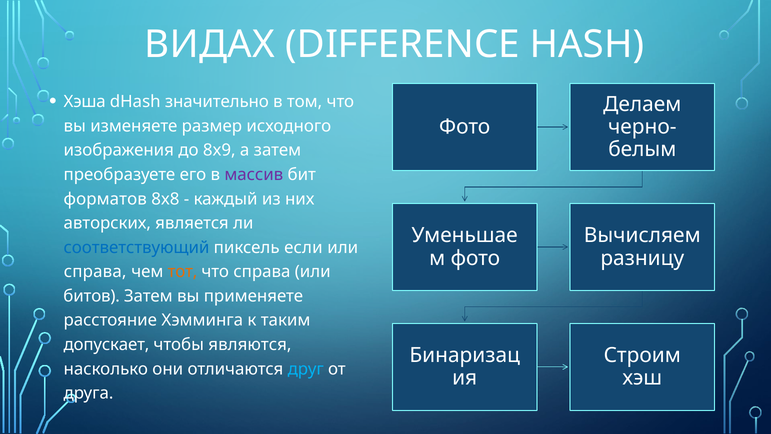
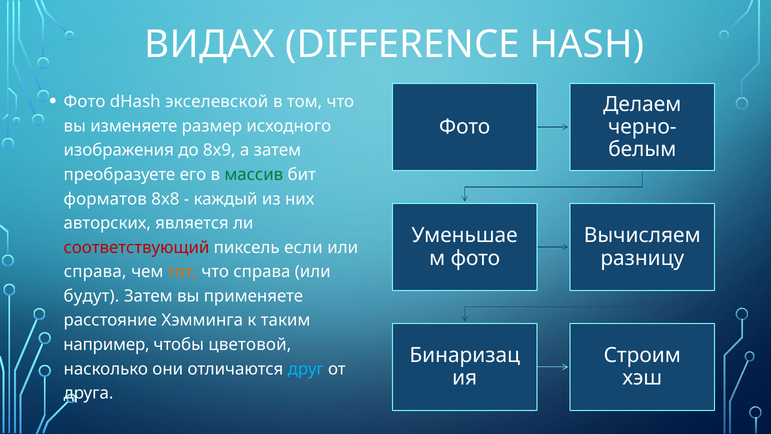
Хэша at (85, 102): Хэша -> Фото
значительно: значительно -> экселевской
массив colour: purple -> green
соответствующий colour: blue -> red
битов: битов -> будут
допускает: допускает -> например
являются: являются -> цветовой
